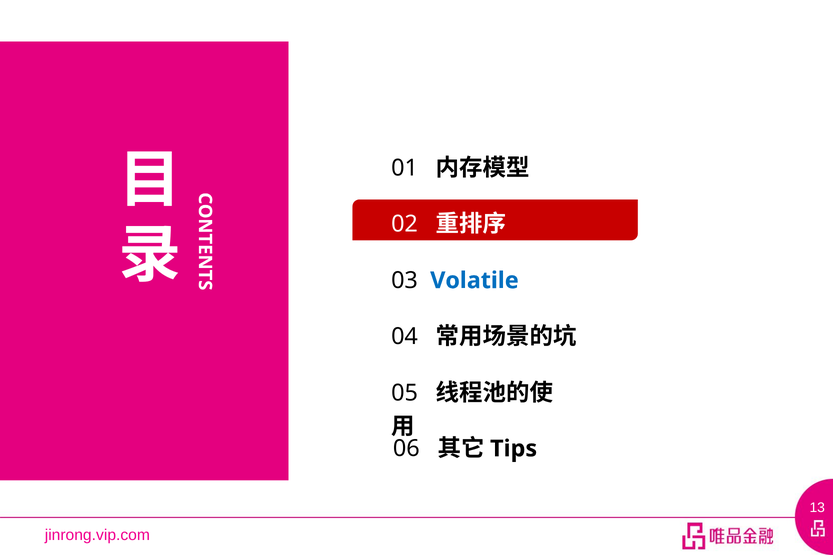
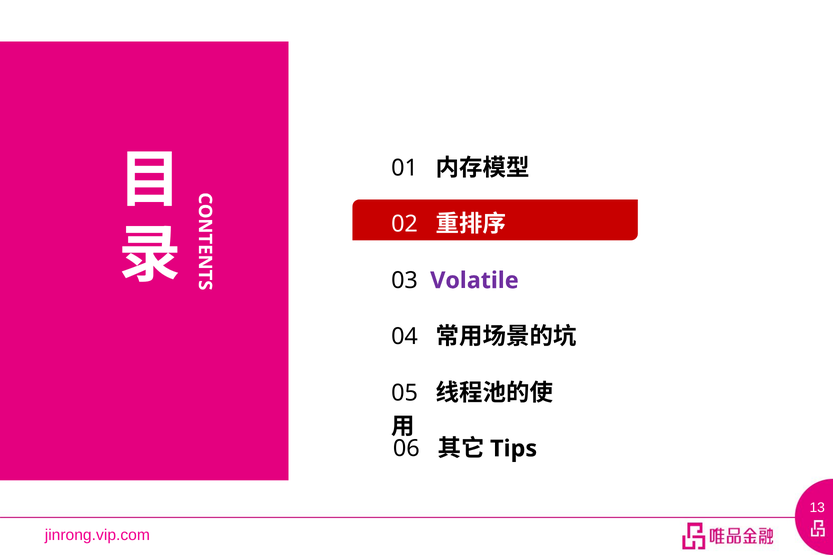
Volatile colour: blue -> purple
